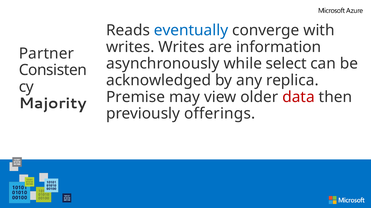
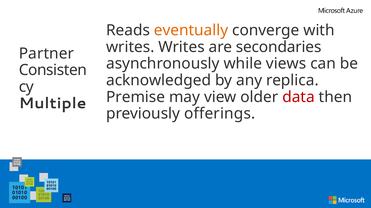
eventually colour: blue -> orange
information: information -> secondaries
select: select -> views
Majority: Majority -> Multiple
